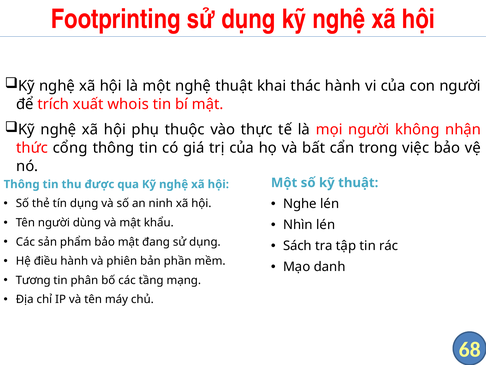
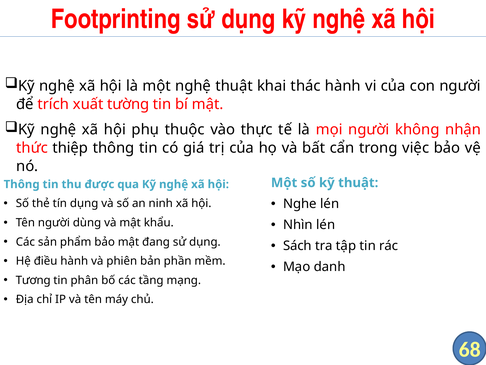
whois: whois -> tường
cổng: cổng -> thiệp
